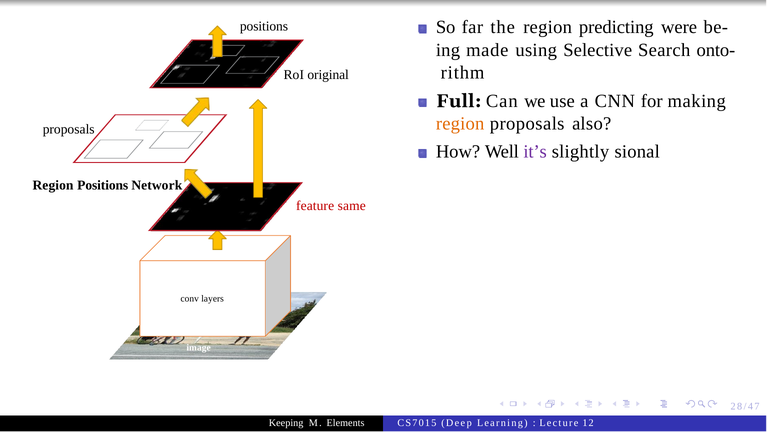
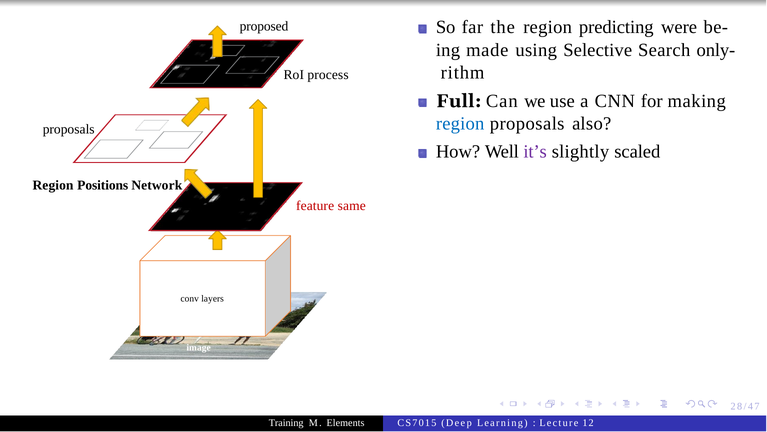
positions at (264, 26): positions -> proposed
onto-: onto- -> only-
original: original -> process
region at (460, 124) colour: orange -> blue
sional: sional -> scaled
Keeping: Keeping -> Training
